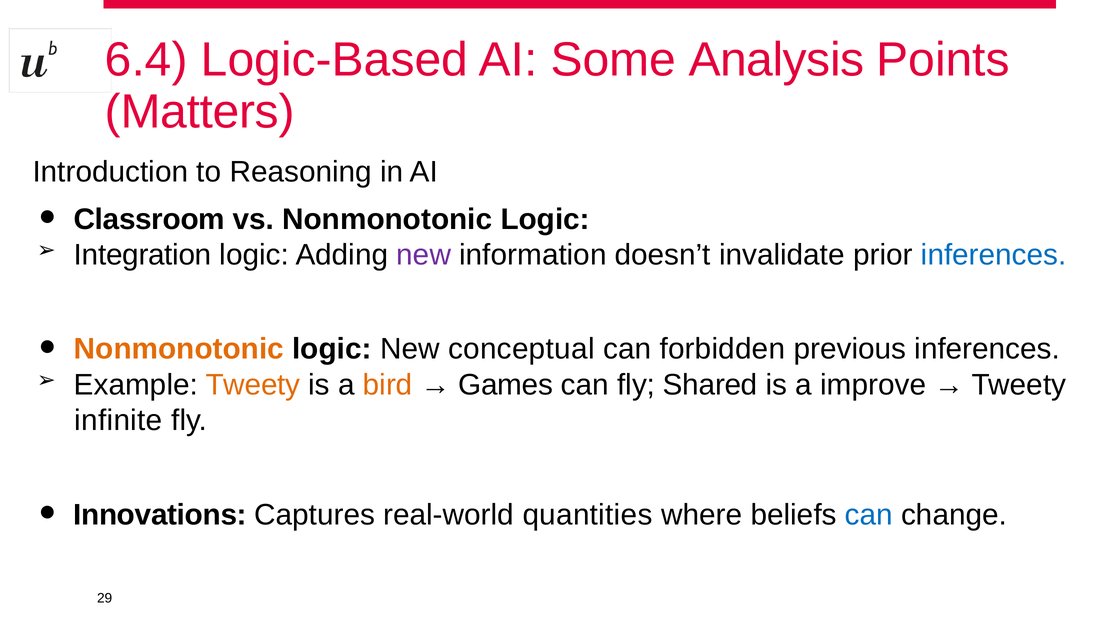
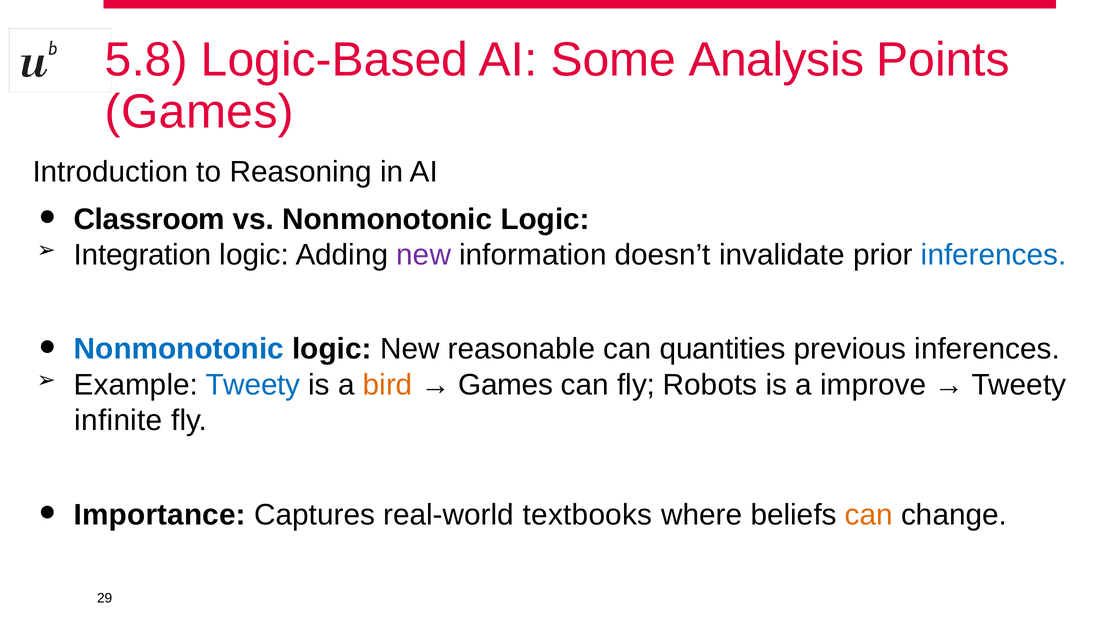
6.4: 6.4 -> 5.8
Matters at (200, 112): Matters -> Games
Nonmonotonic at (179, 349) colour: orange -> blue
conceptual: conceptual -> reasonable
forbidden: forbidden -> quantities
Tweety at (253, 385) colour: orange -> blue
Shared: Shared -> Robots
Innovations: Innovations -> Importance
quantities: quantities -> textbooks
can at (869, 515) colour: blue -> orange
